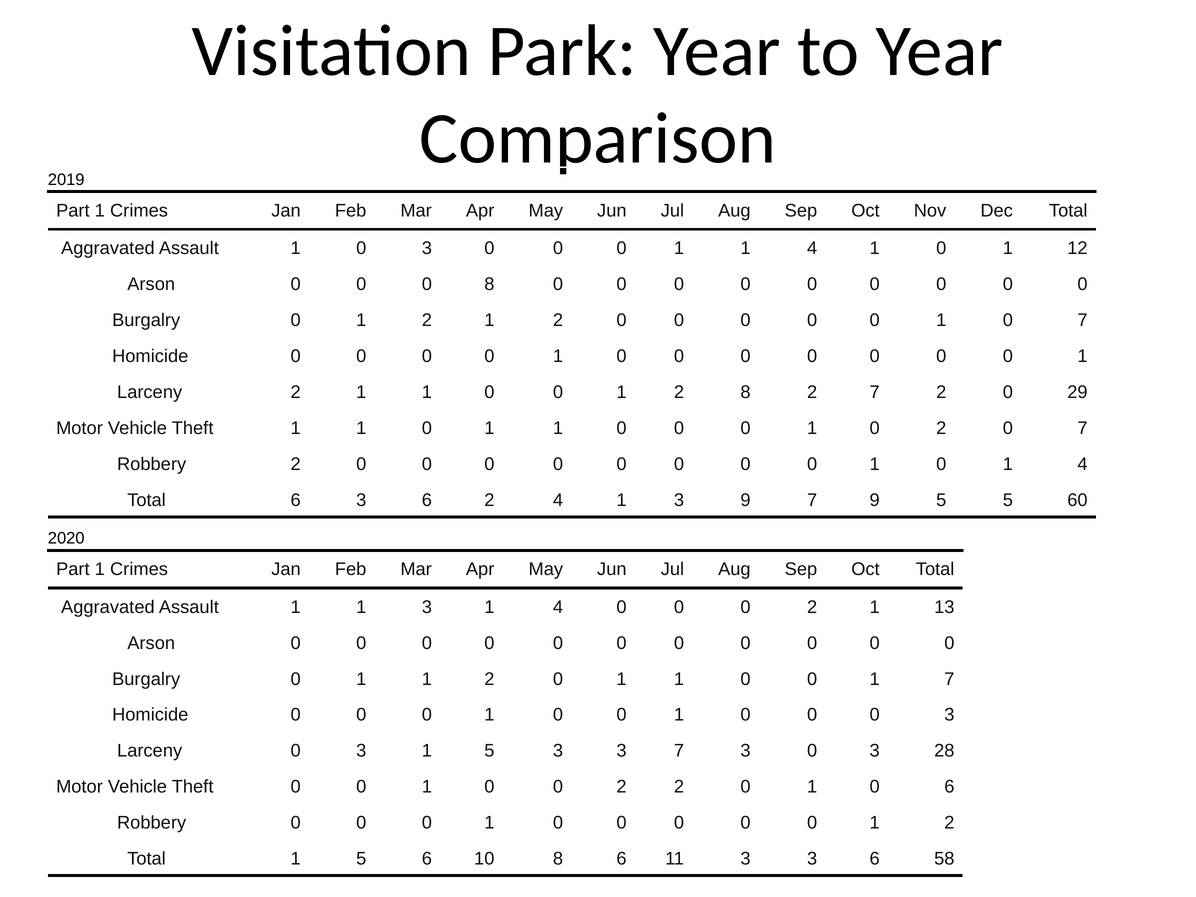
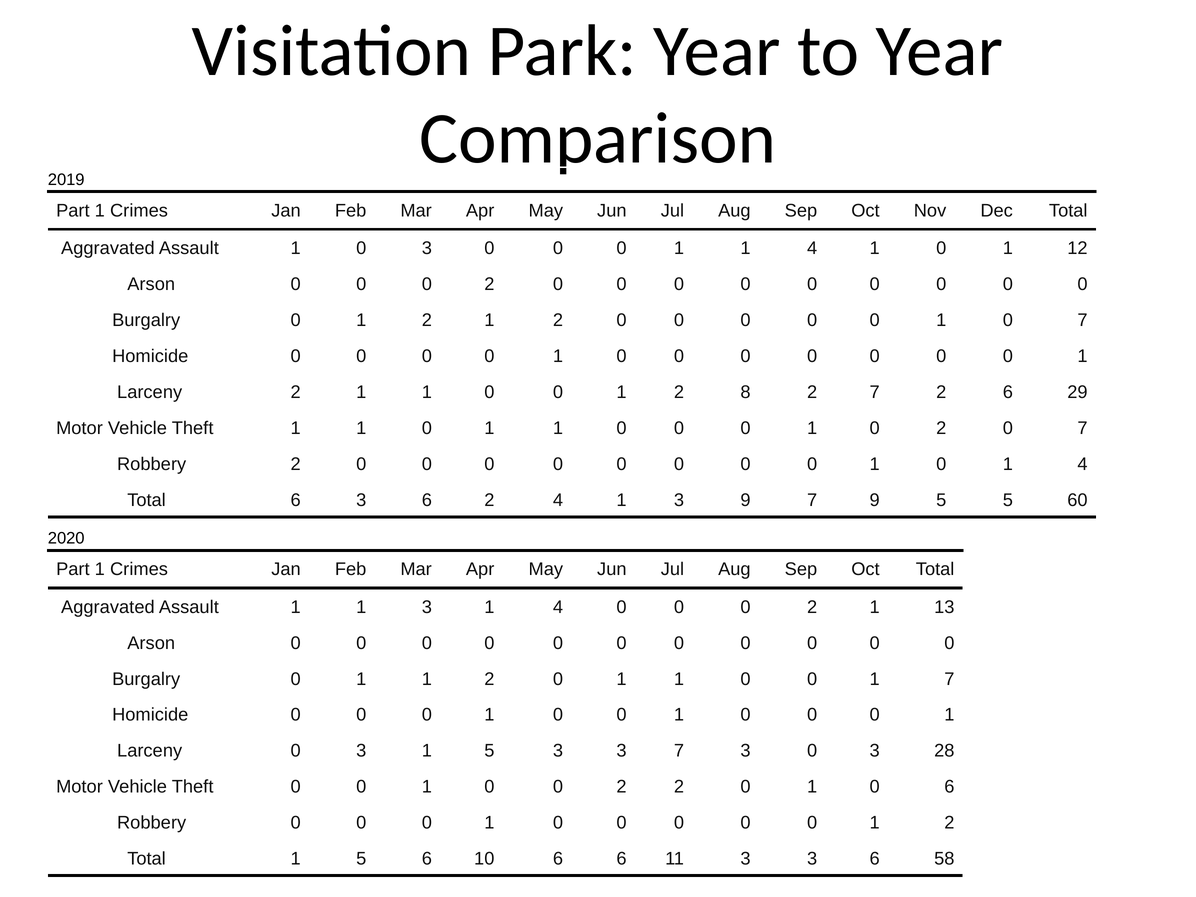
8 at (489, 284): 8 -> 2
7 2 0: 0 -> 6
3 at (949, 715): 3 -> 1
10 8: 8 -> 6
